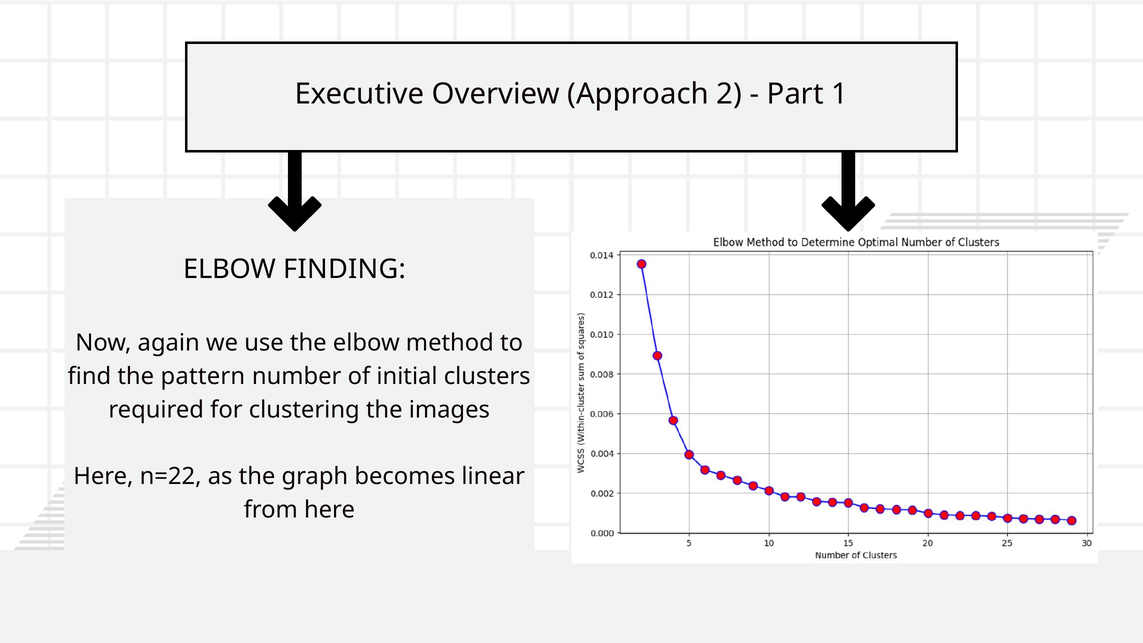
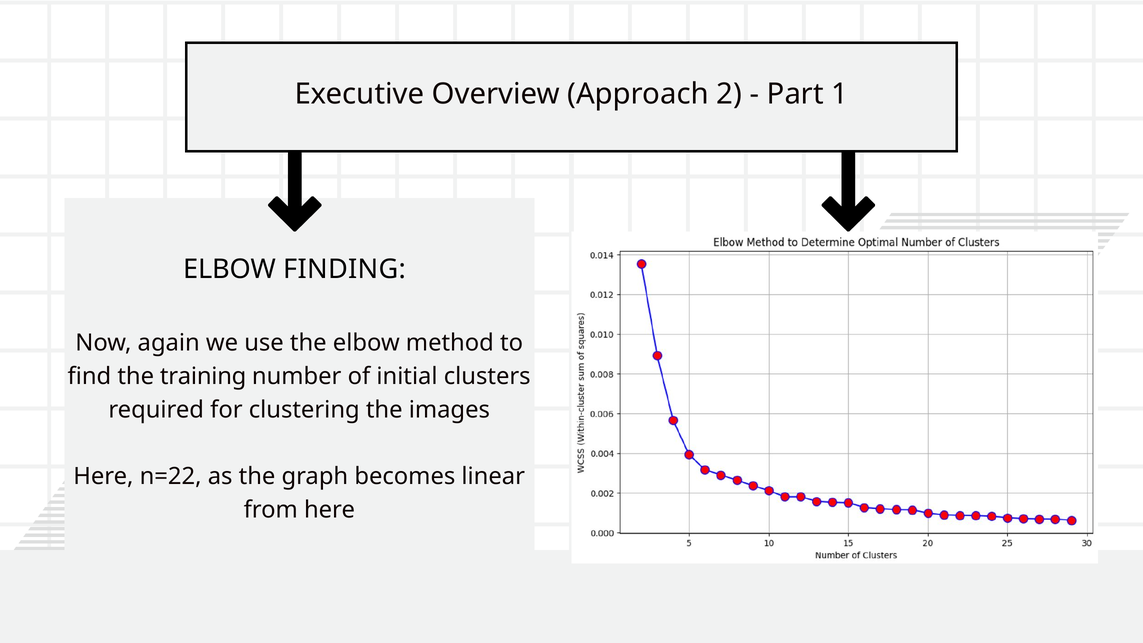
pattern: pattern -> training
